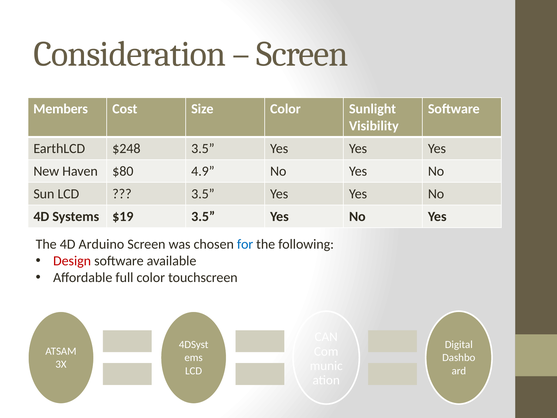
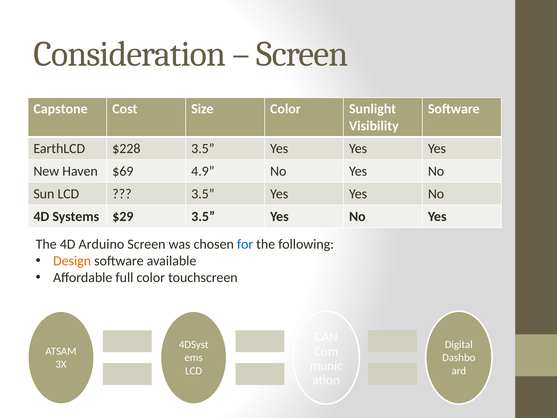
Members: Members -> Capstone
$248: $248 -> $228
$80: $80 -> $69
$19: $19 -> $29
Design colour: red -> orange
